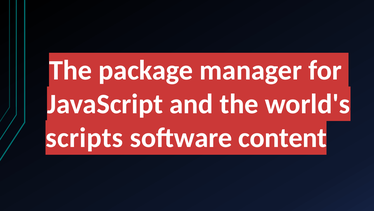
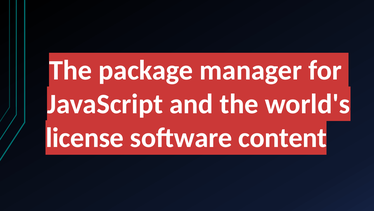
scripts: scripts -> license
